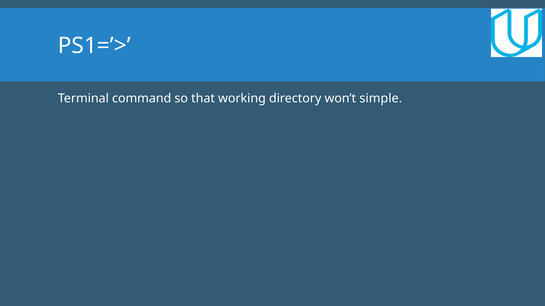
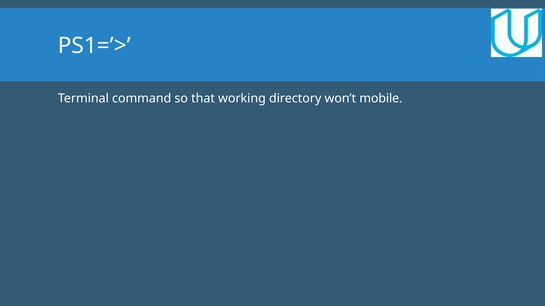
simple: simple -> mobile
